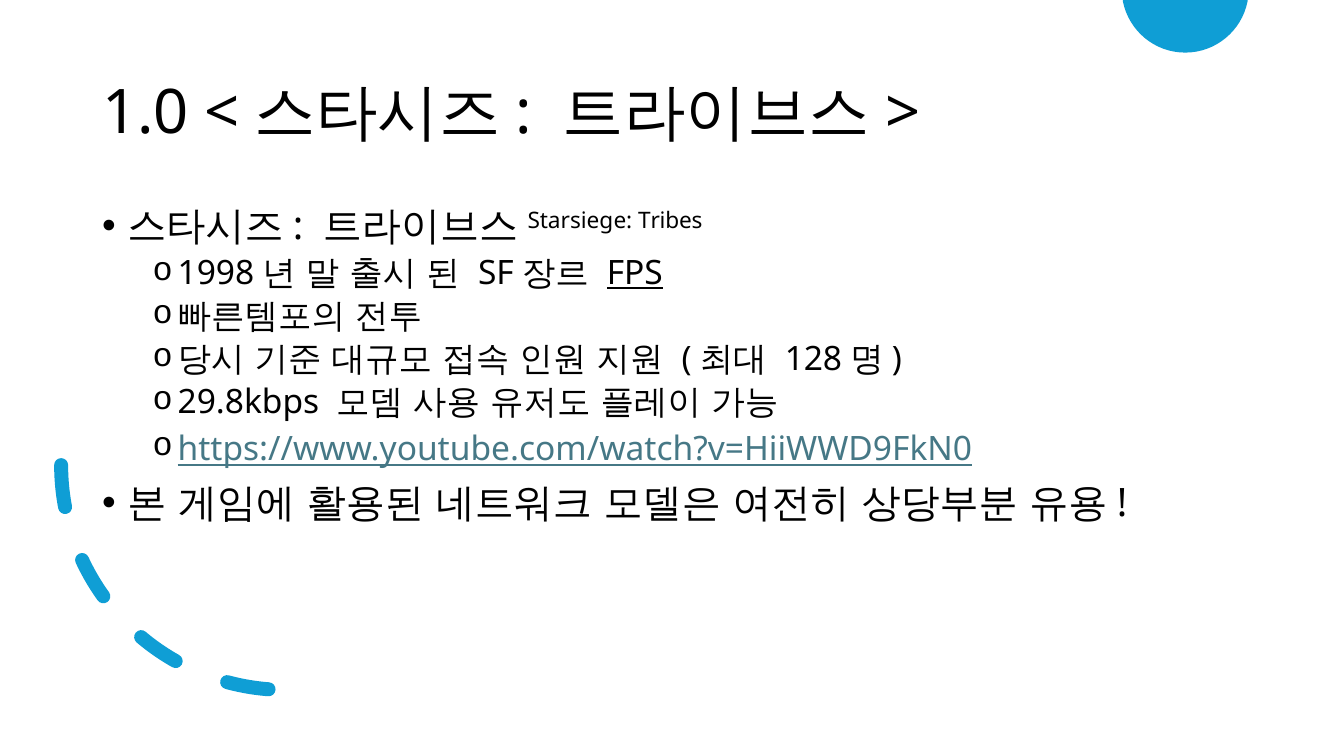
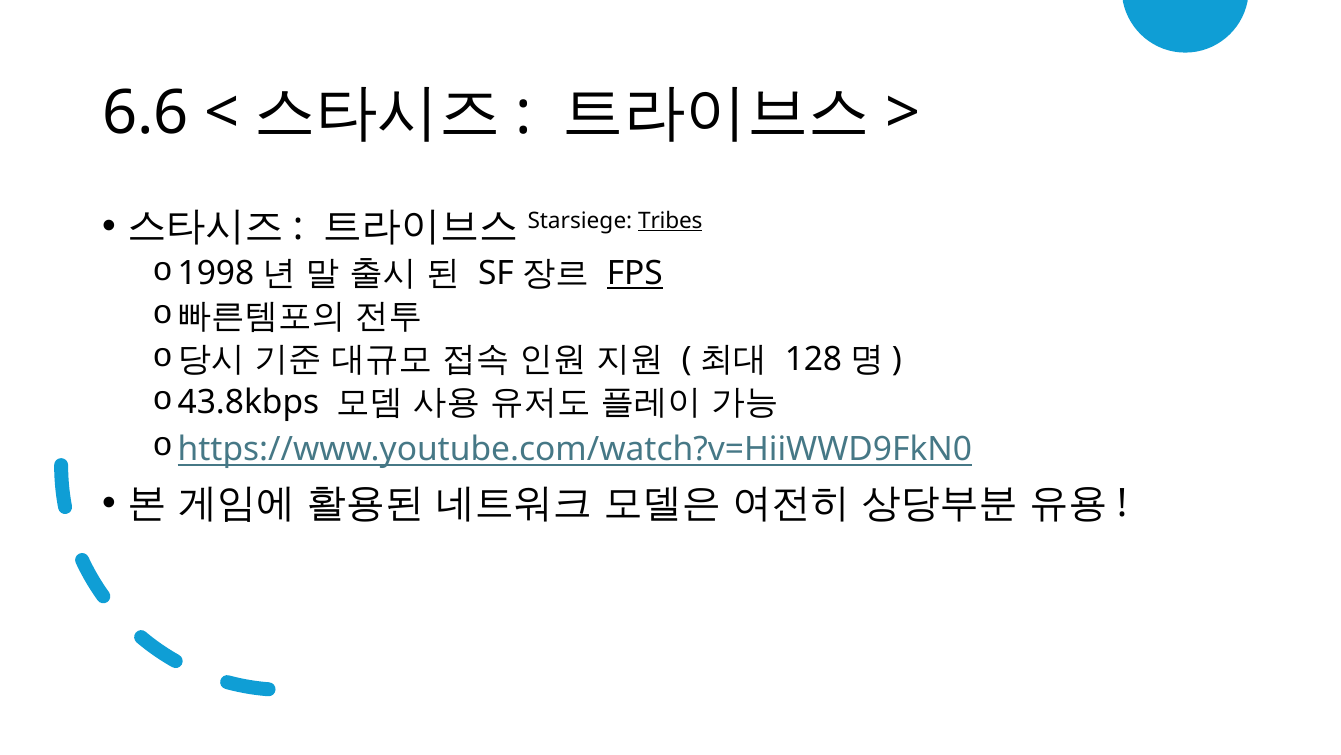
1.0: 1.0 -> 6.6
Tribes underline: none -> present
29.8kbps: 29.8kbps -> 43.8kbps
